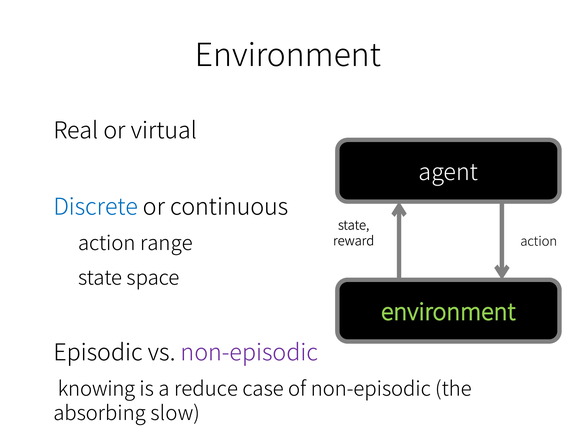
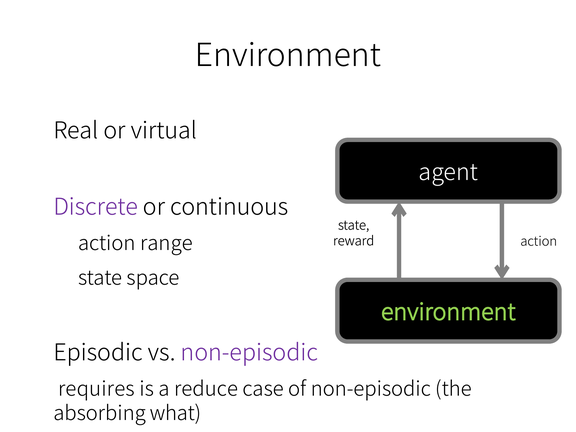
Discrete colour: blue -> purple
knowing: knowing -> requires
slow: slow -> what
